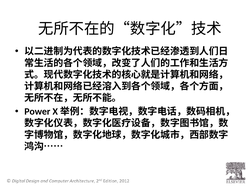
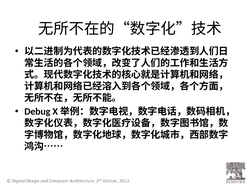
Power: Power -> Debug
